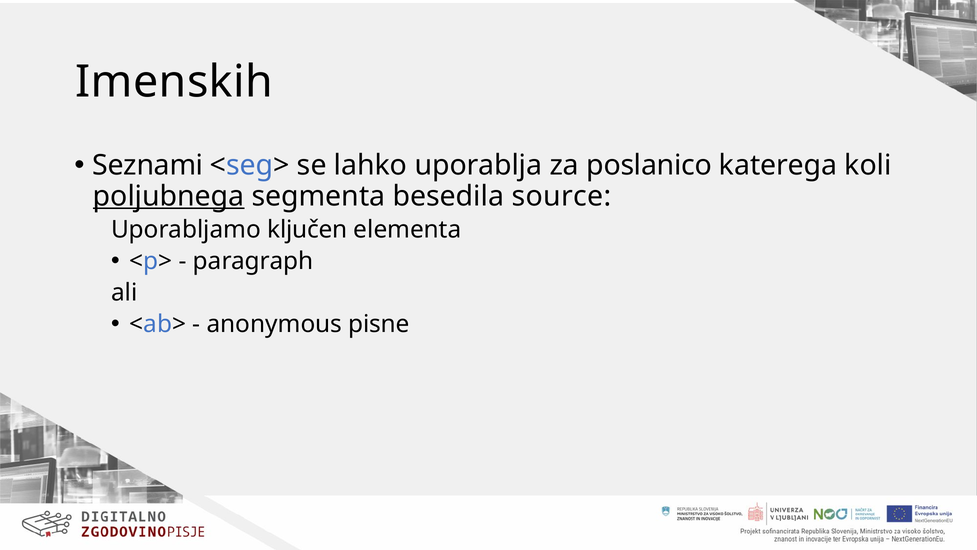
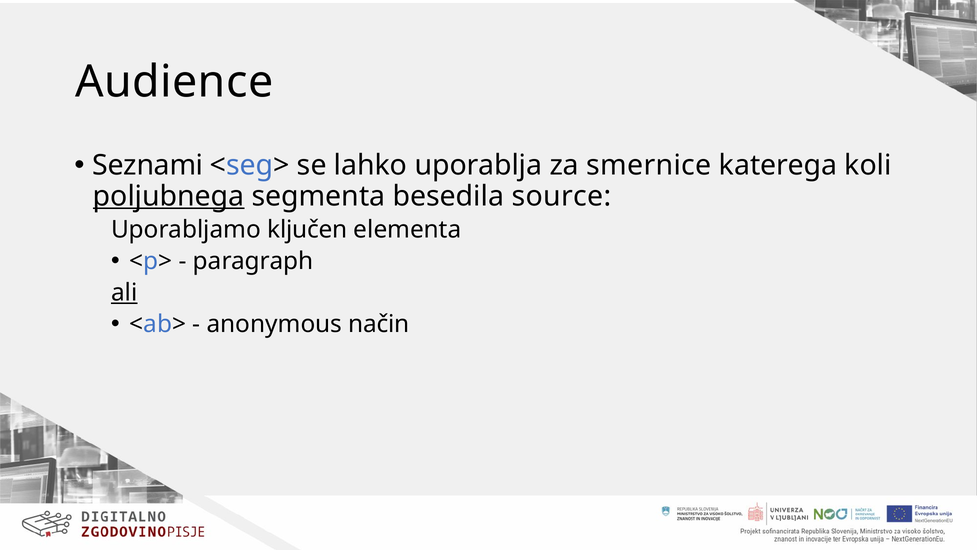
Imenskih: Imenskih -> Audience
poslanico: poslanico -> smernice
ali underline: none -> present
pisne: pisne -> način
